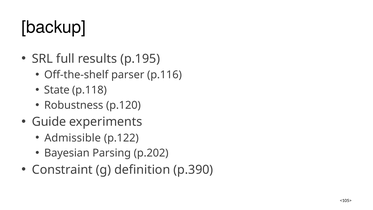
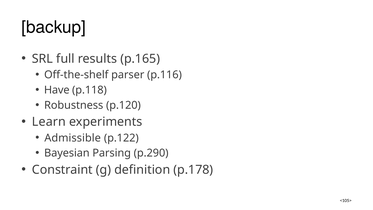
p.195: p.195 -> p.165
State: State -> Have
Guide: Guide -> Learn
p.202: p.202 -> p.290
p.390: p.390 -> p.178
